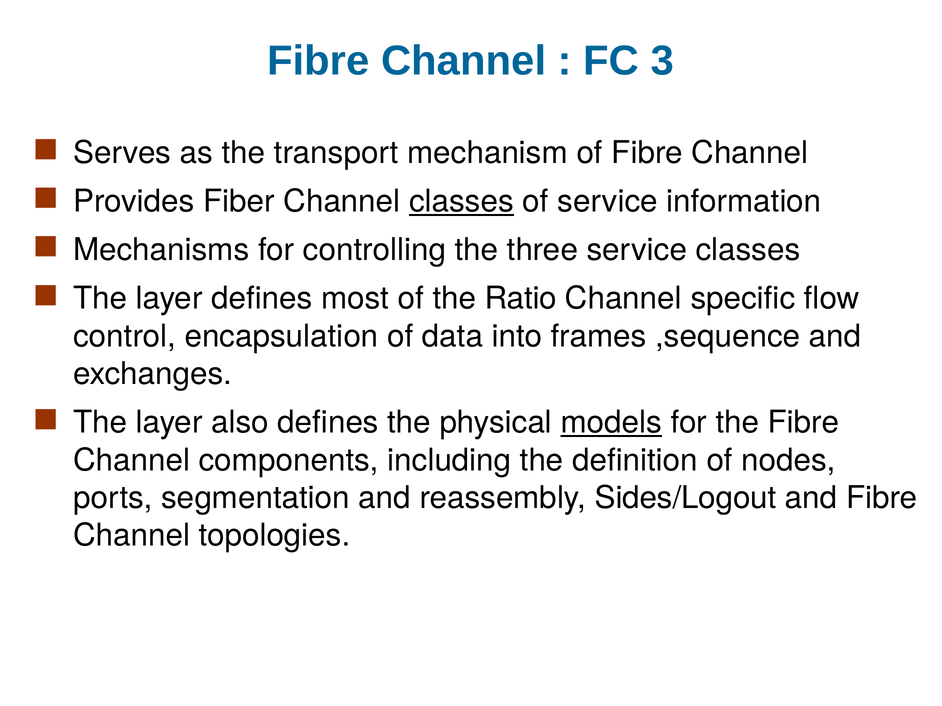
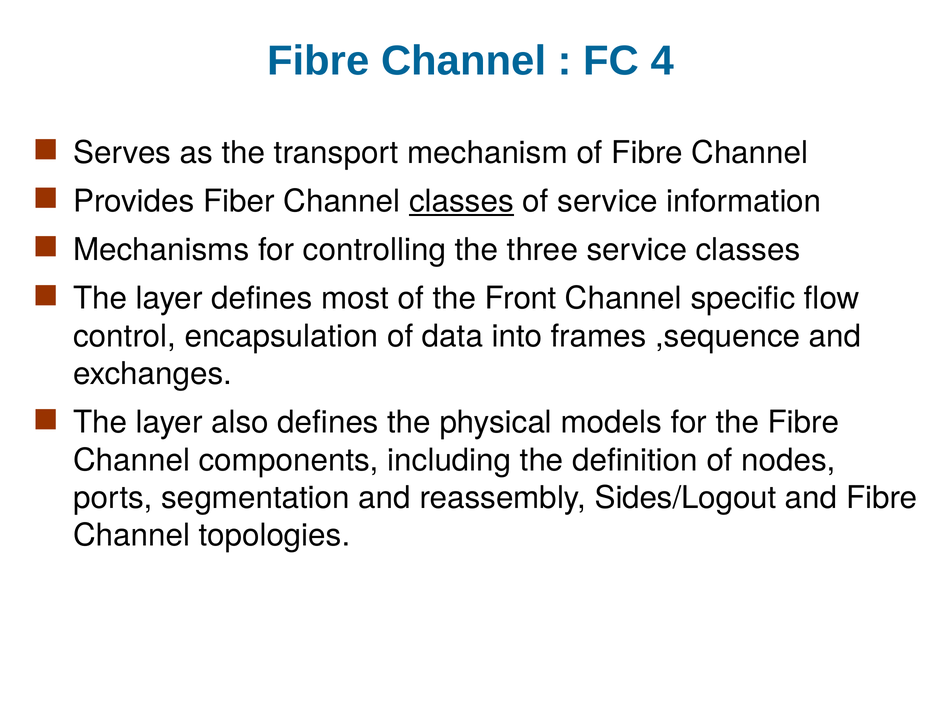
3: 3 -> 4
Ratio: Ratio -> Front
models underline: present -> none
